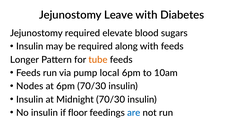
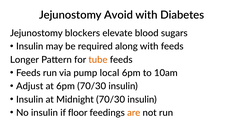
Leave: Leave -> Avoid
Jejunostomy required: required -> blockers
Nodes: Nodes -> Adjust
are colour: blue -> orange
